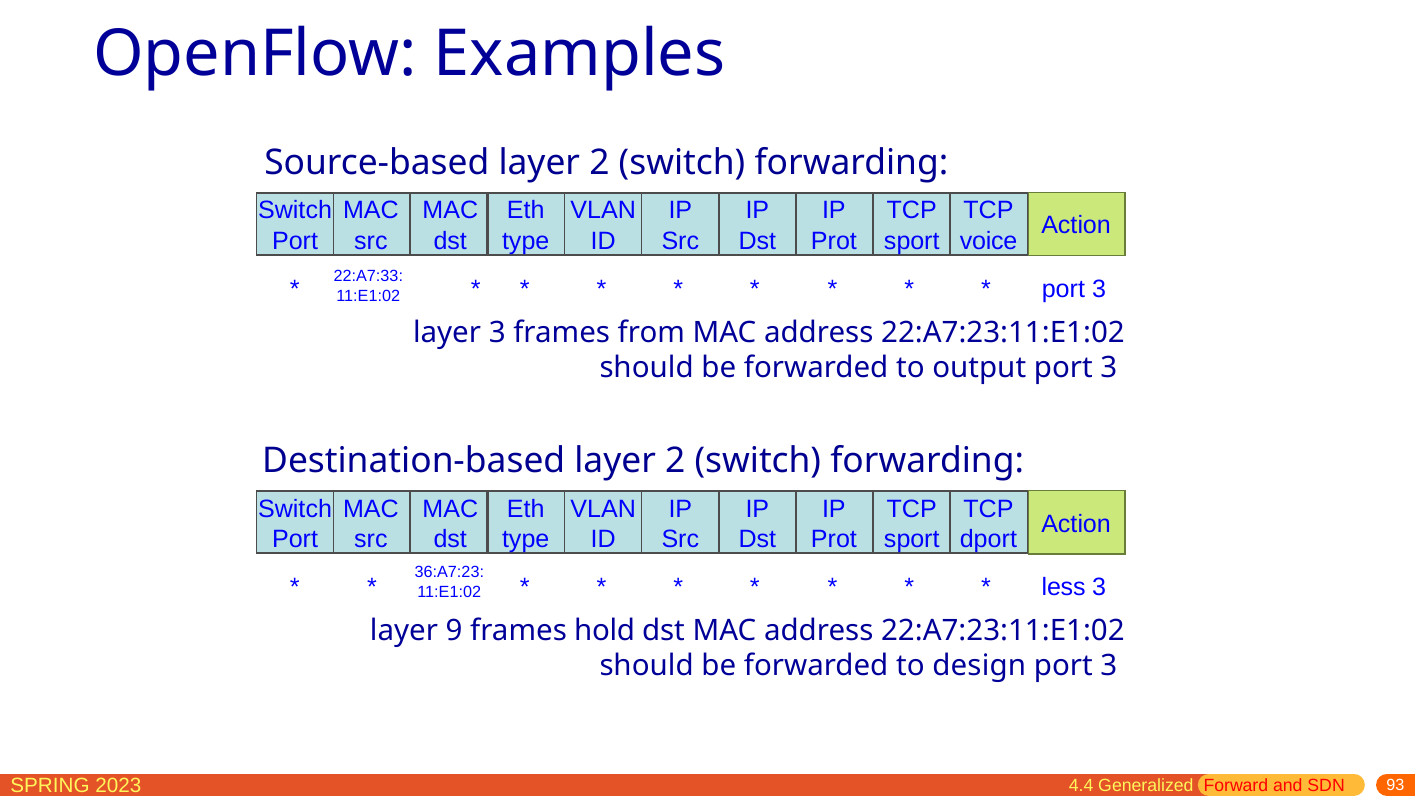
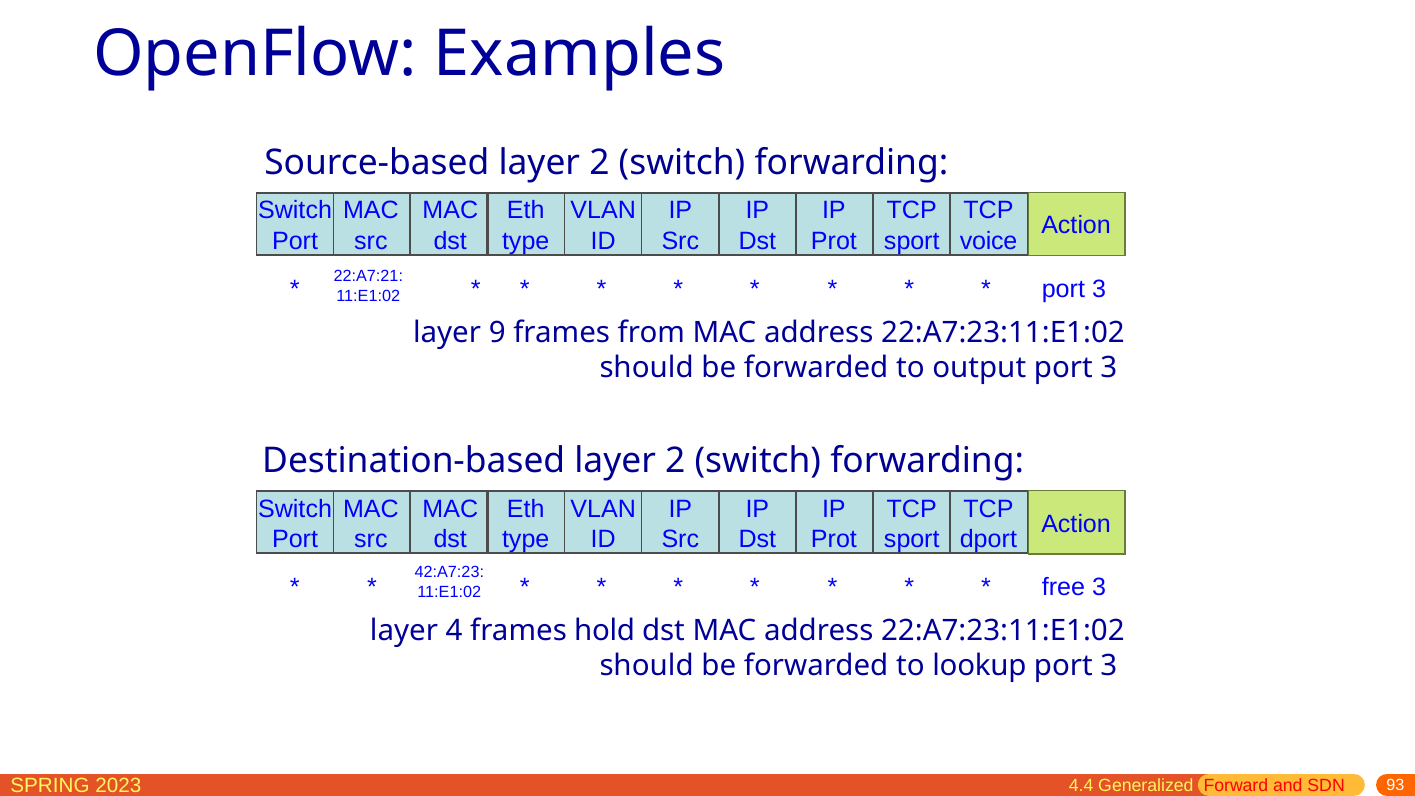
22:A7:33: 22:A7:33 -> 22:A7:21
layer 3: 3 -> 9
36:A7:23: 36:A7:23 -> 42:A7:23
less: less -> free
9: 9 -> 4
design: design -> lookup
